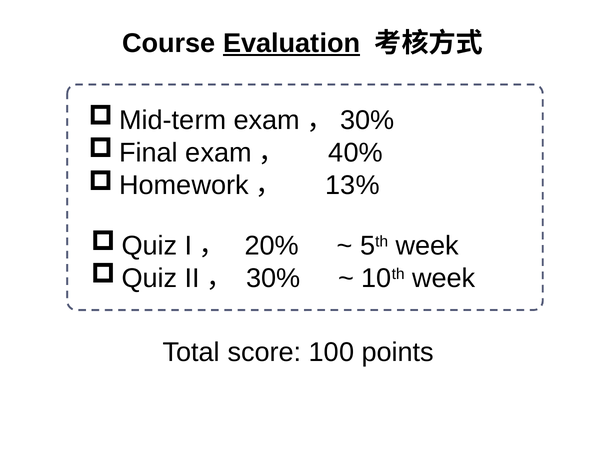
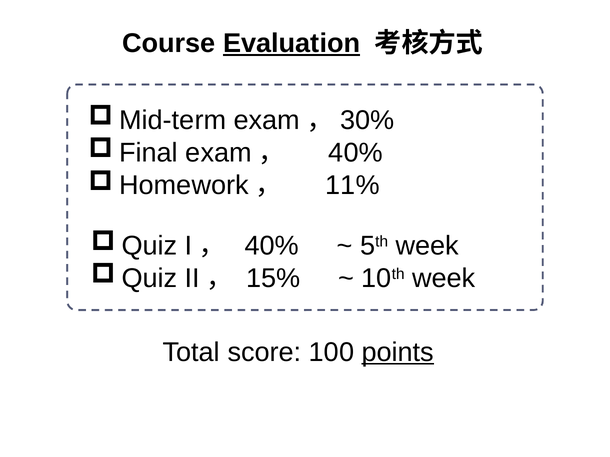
13%: 13% -> 11%
20% at (272, 246): 20% -> 40%
30% at (273, 279): 30% -> 15%
points underline: none -> present
